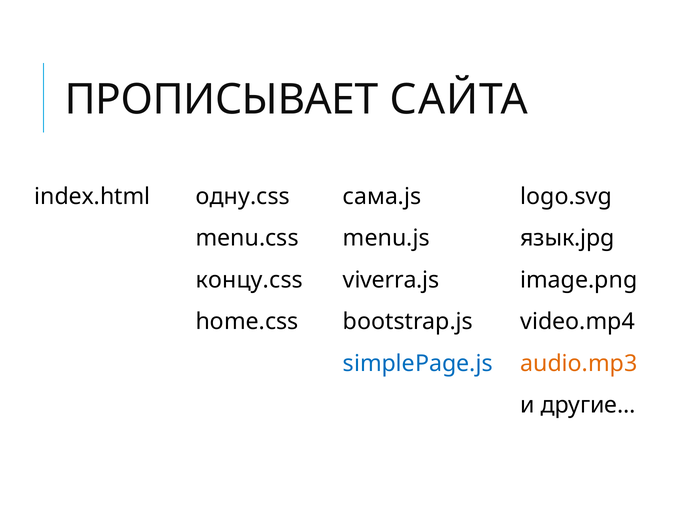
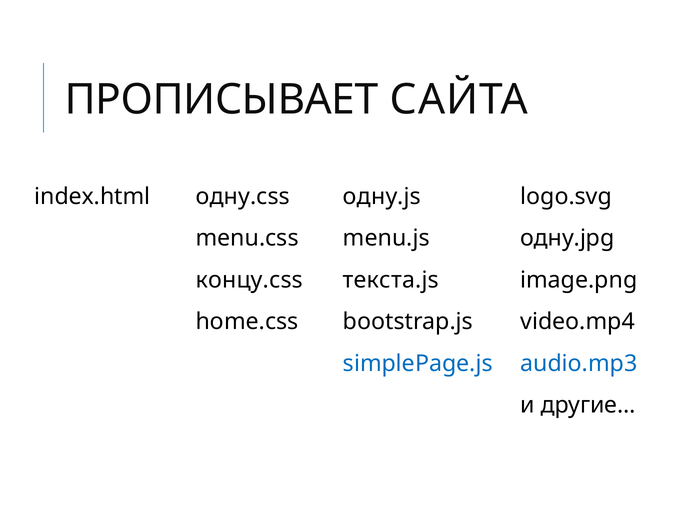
сама.js: сама.js -> одну.js
язык.jpg: язык.jpg -> одну.jpg
viverra.js: viverra.js -> текста.js
audio.mp3 colour: orange -> blue
